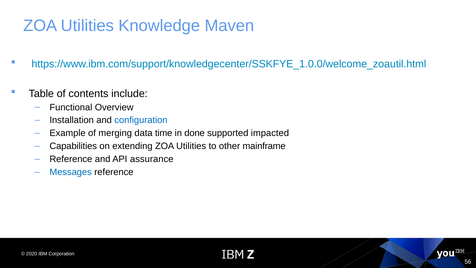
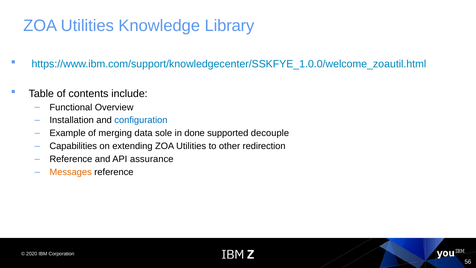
Maven: Maven -> Library
time: time -> sole
impacted: impacted -> decouple
mainframe: mainframe -> redirection
Messages colour: blue -> orange
